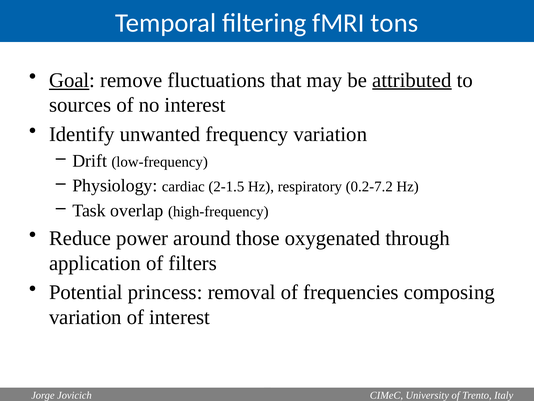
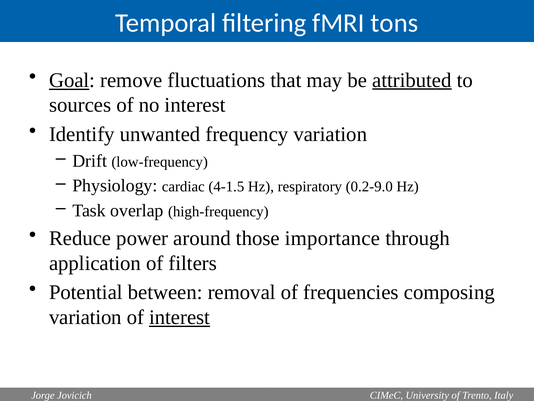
2-1.5: 2-1.5 -> 4-1.5
0.2-7.2: 0.2-7.2 -> 0.2-9.0
oxygenated: oxygenated -> importance
princess: princess -> between
interest at (180, 317) underline: none -> present
